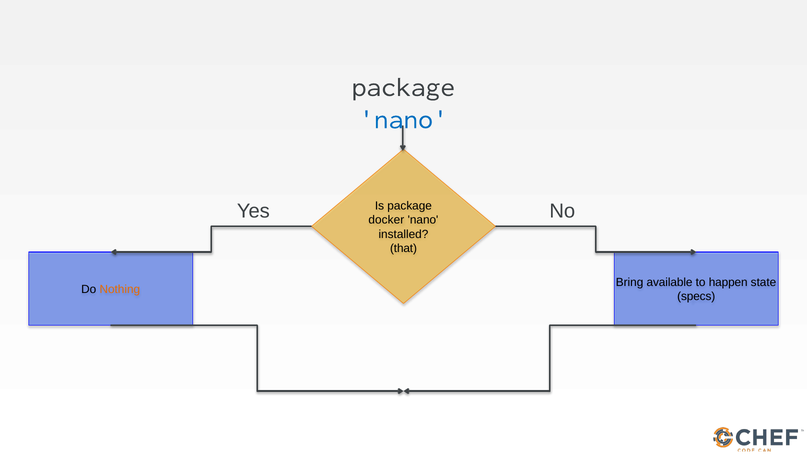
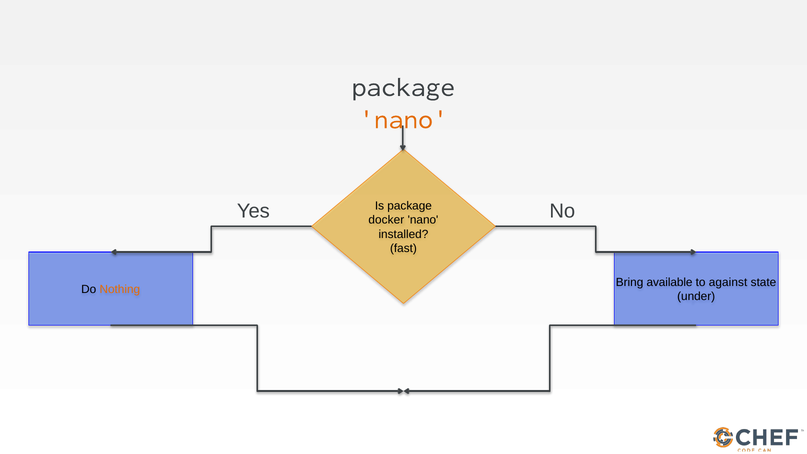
nano at (403, 119) colour: blue -> orange
that: that -> fast
happen: happen -> against
specs: specs -> under
